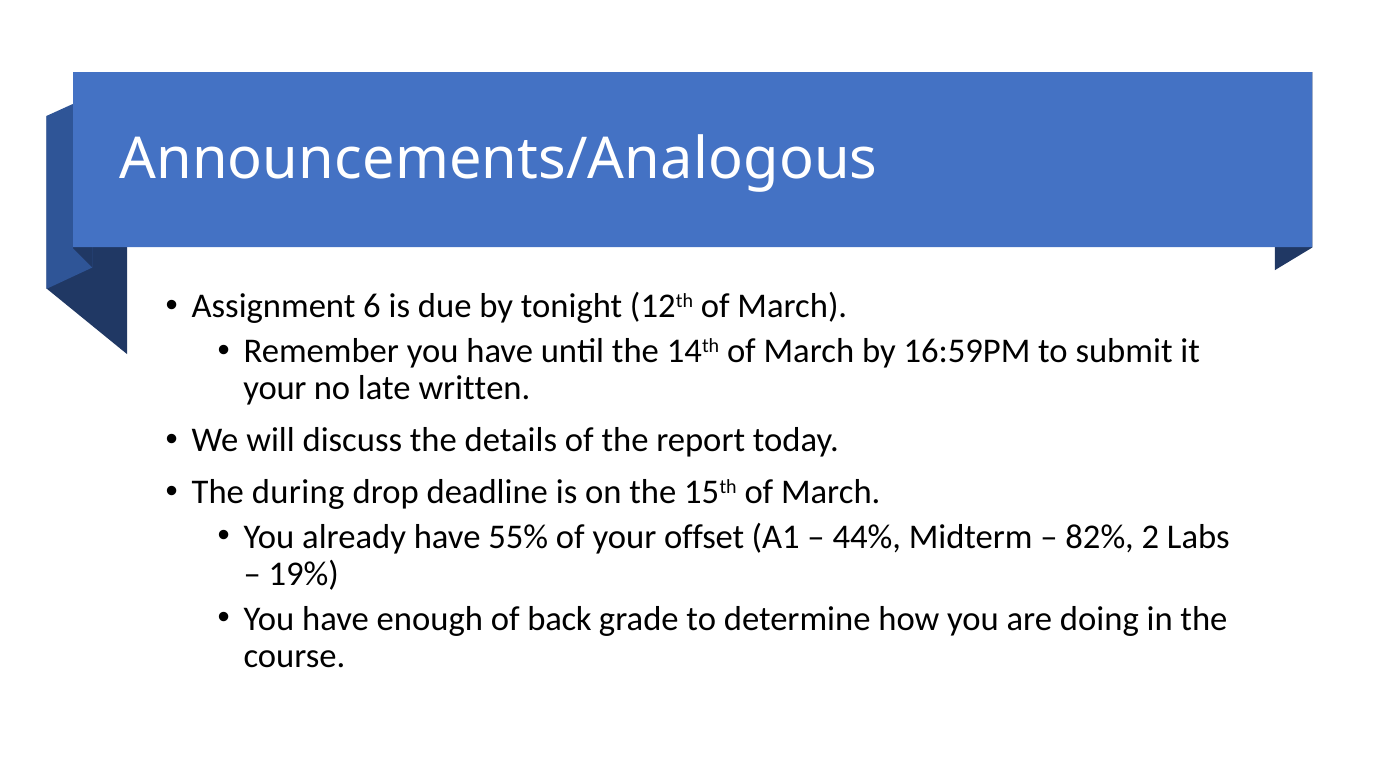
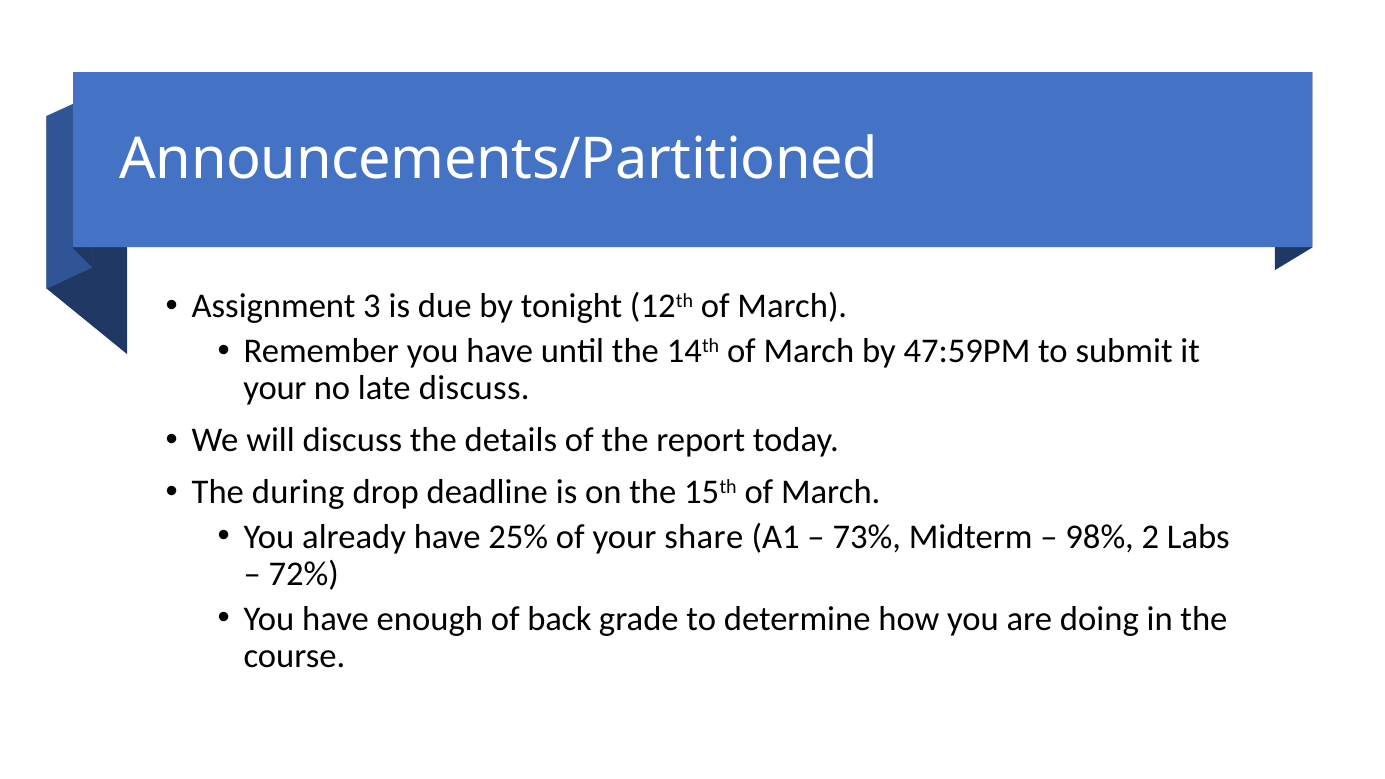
Announcements/Analogous: Announcements/Analogous -> Announcements/Partitioned
6: 6 -> 3
16:59PM: 16:59PM -> 47:59PM
late written: written -> discuss
55%: 55% -> 25%
offset: offset -> share
44%: 44% -> 73%
82%: 82% -> 98%
19%: 19% -> 72%
